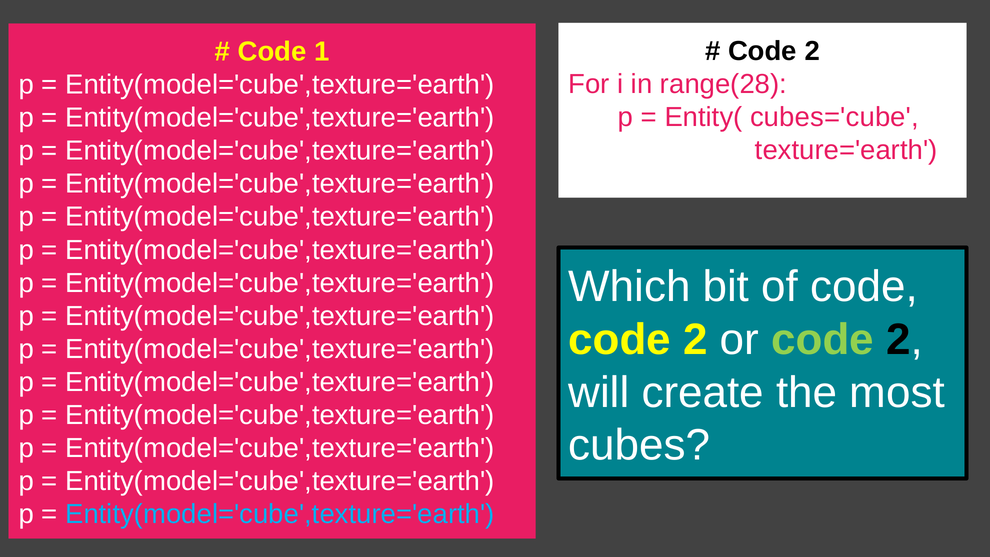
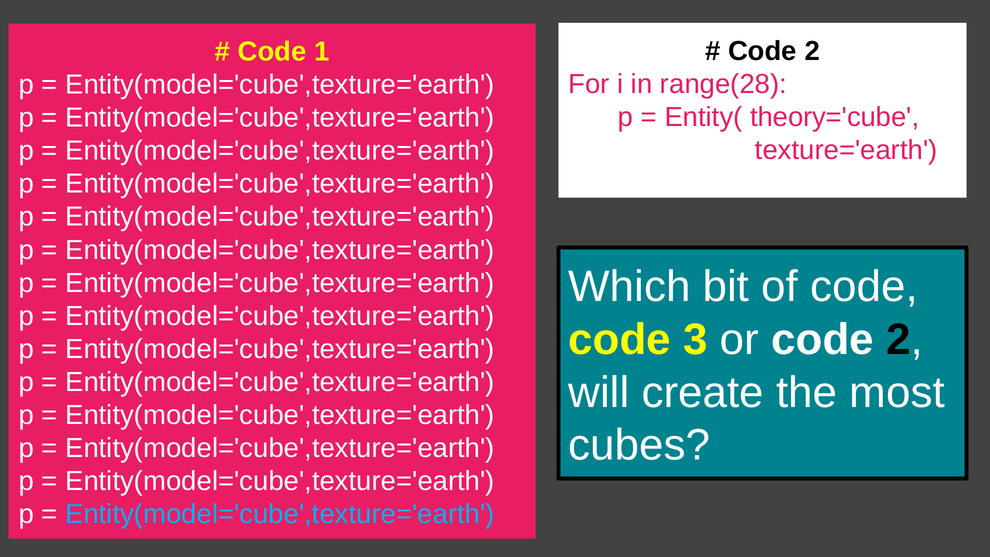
cubes='cube: cubes='cube -> theory='cube
2 at (695, 340): 2 -> 3
code at (823, 340) colour: light green -> white
